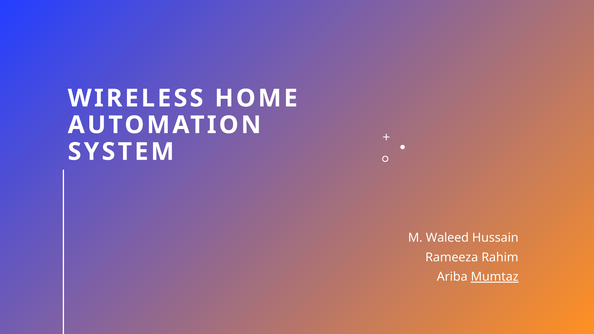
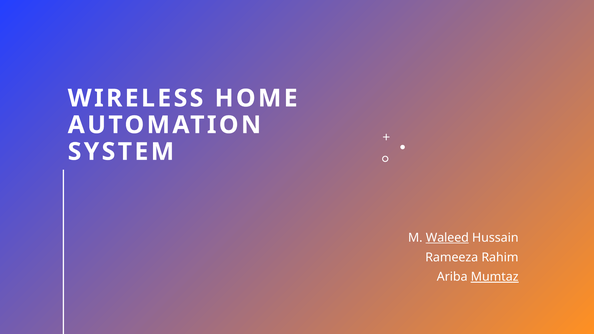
Waleed underline: none -> present
